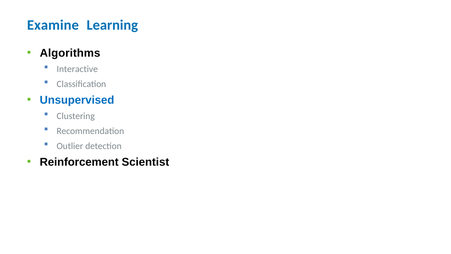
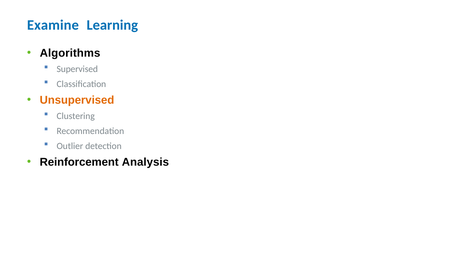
Interactive: Interactive -> Supervised
Unsupervised colour: blue -> orange
Scientist: Scientist -> Analysis
